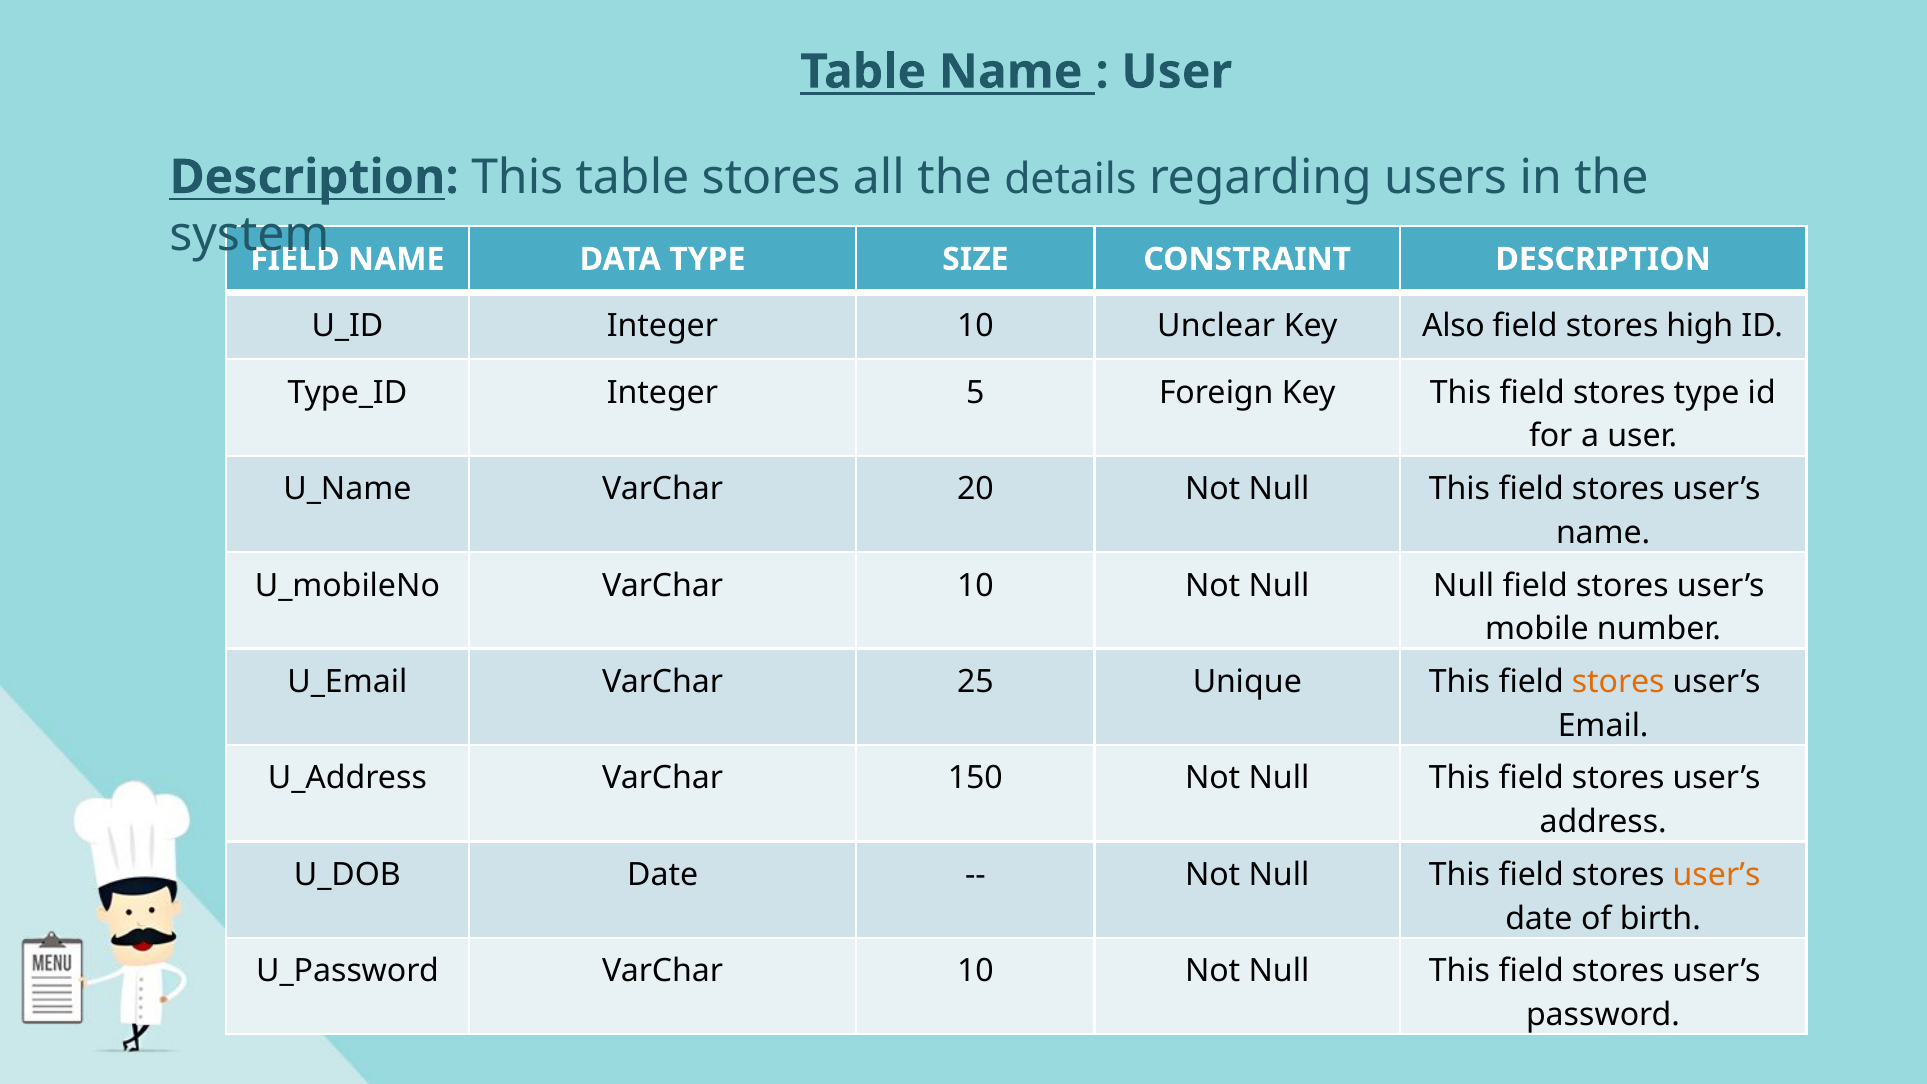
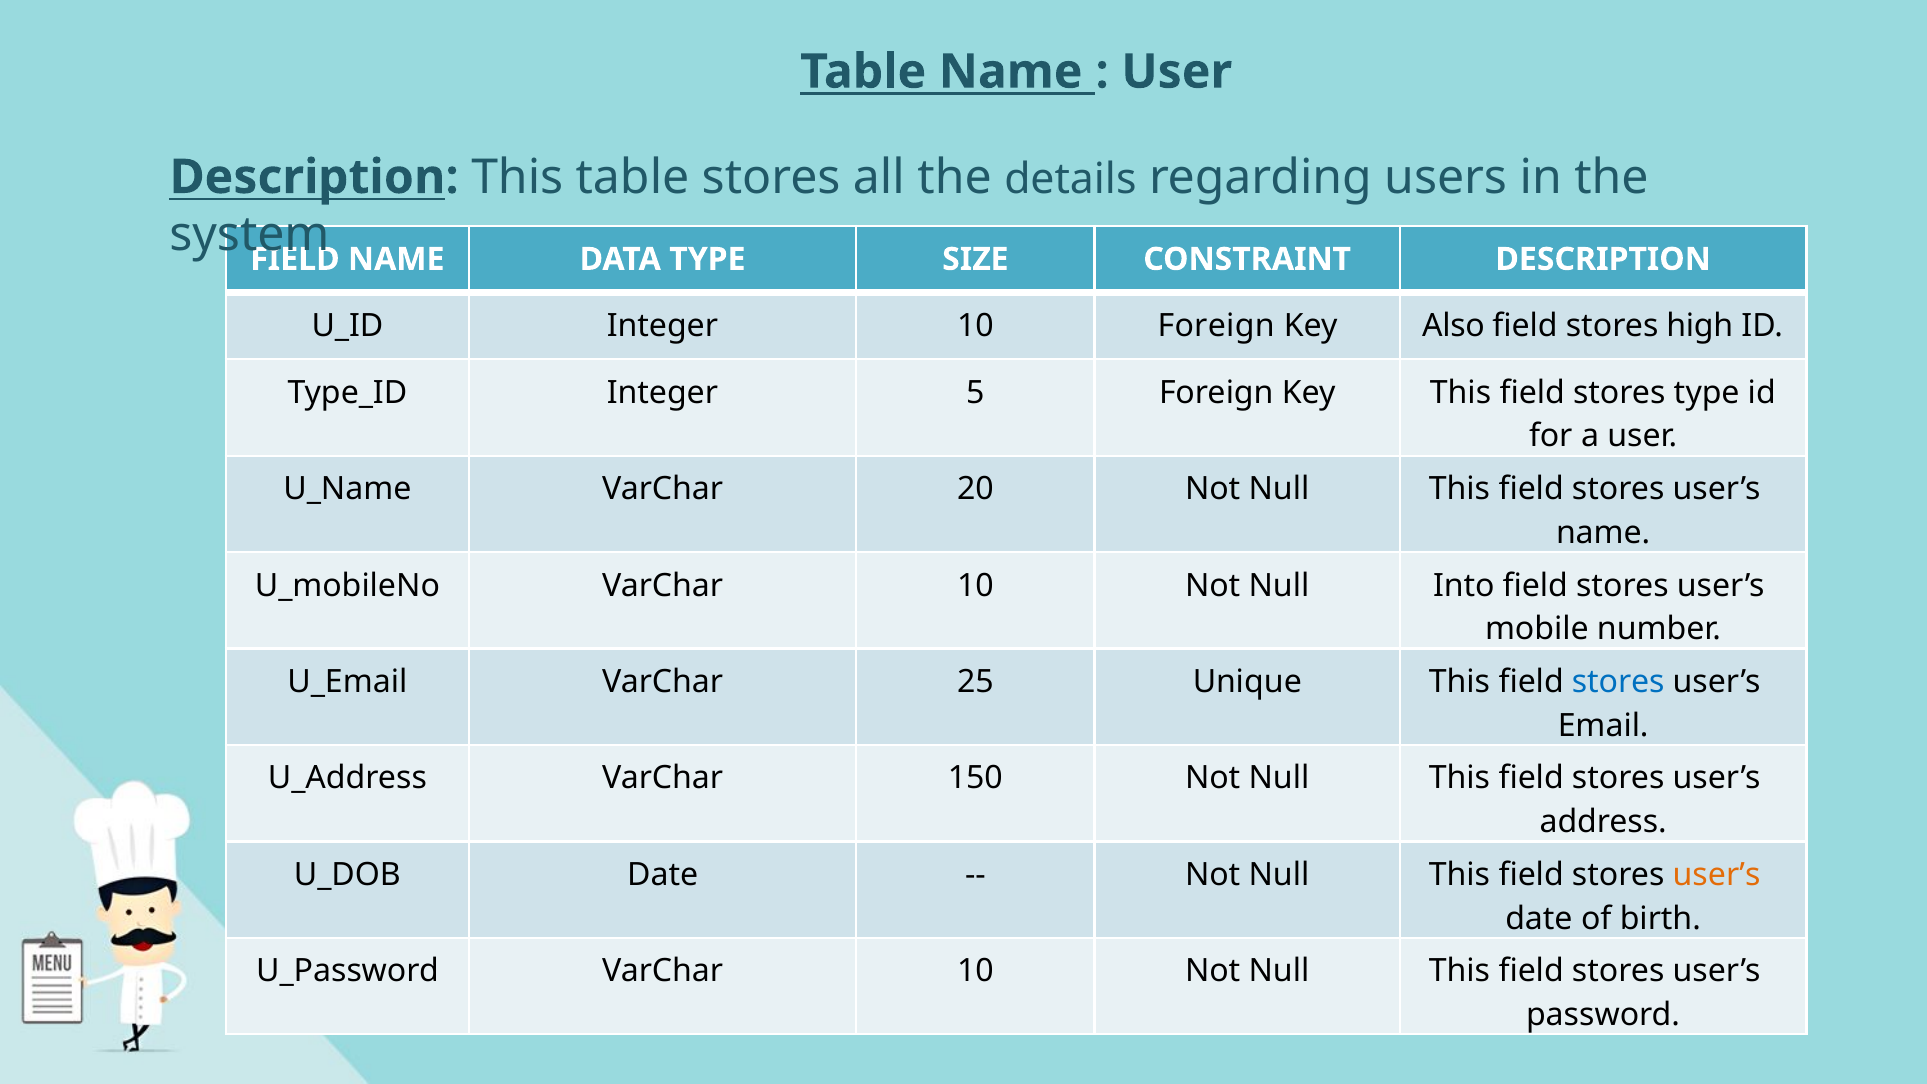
10 Unclear: Unclear -> Foreign
Null Null: Null -> Into
stores at (1618, 682) colour: orange -> blue
